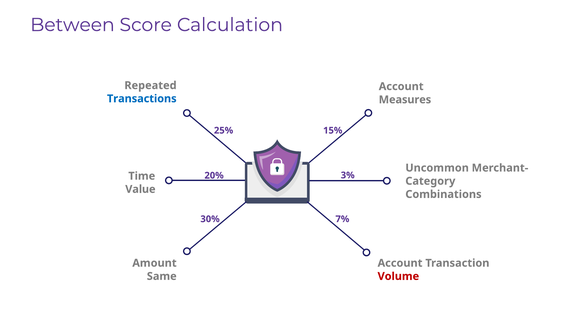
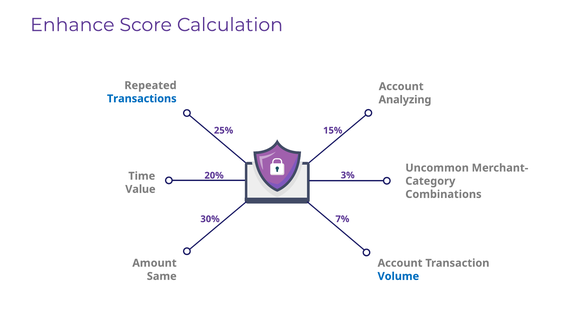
Between: Between -> Enhance
Measures: Measures -> Analyzing
Volume colour: red -> blue
